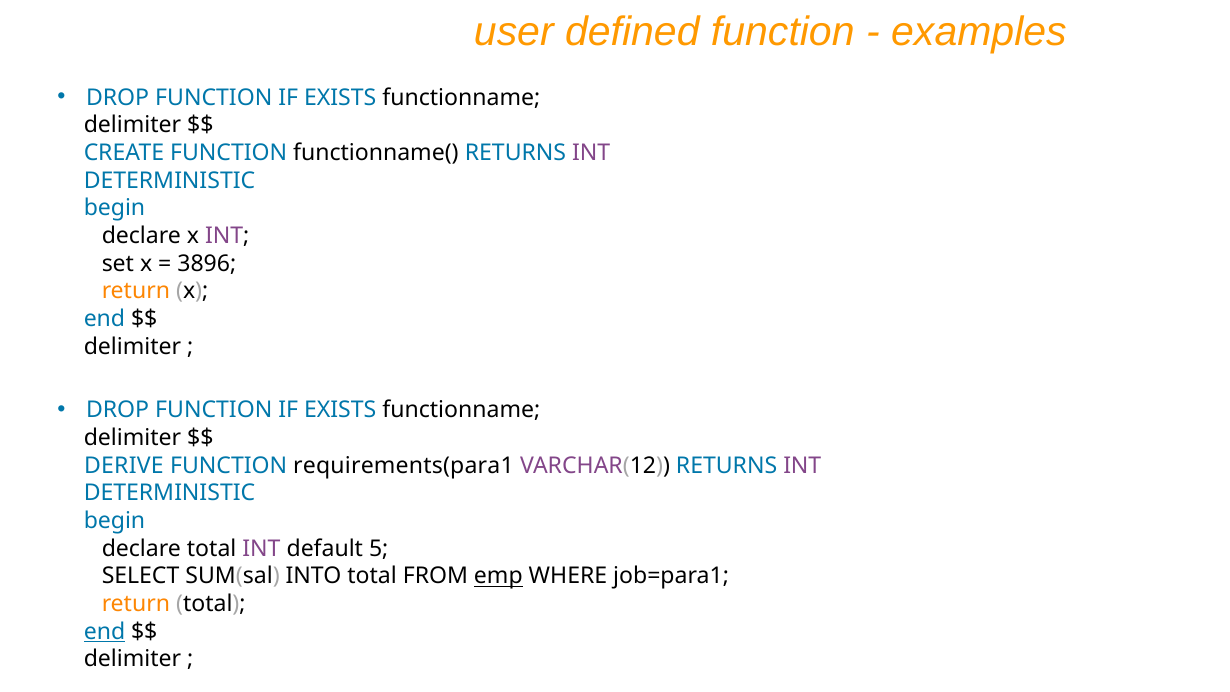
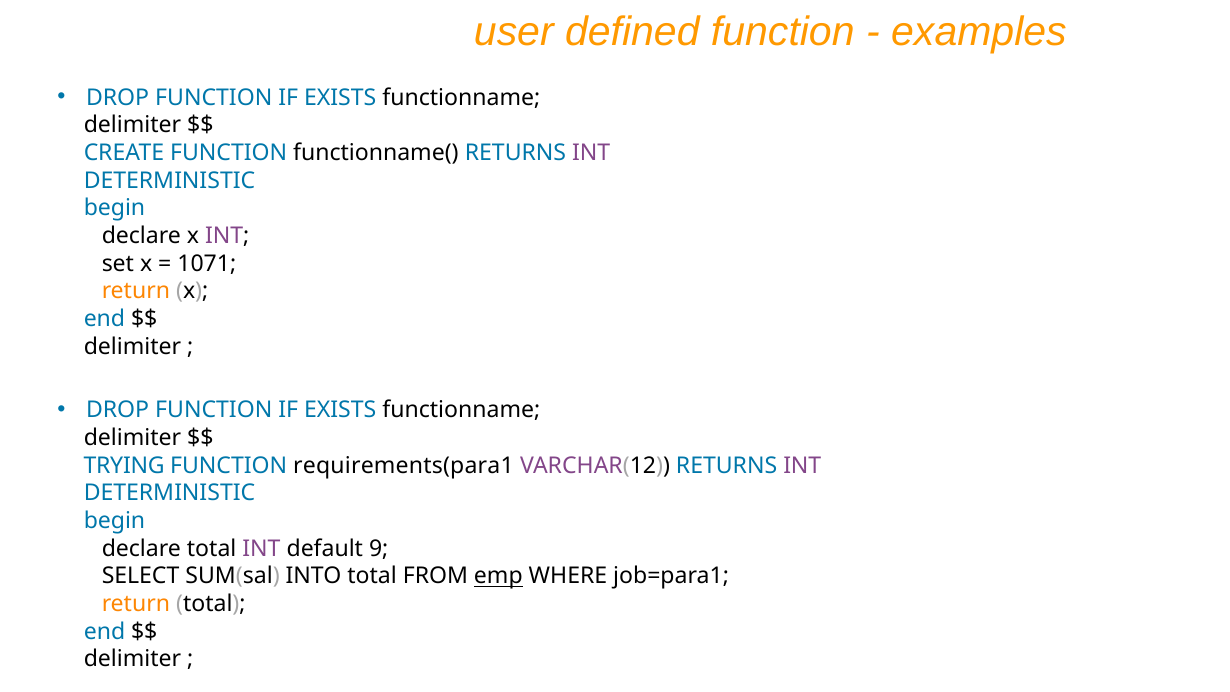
3896: 3896 -> 1071
DERIVE: DERIVE -> TRYING
5: 5 -> 9
end at (104, 632) underline: present -> none
